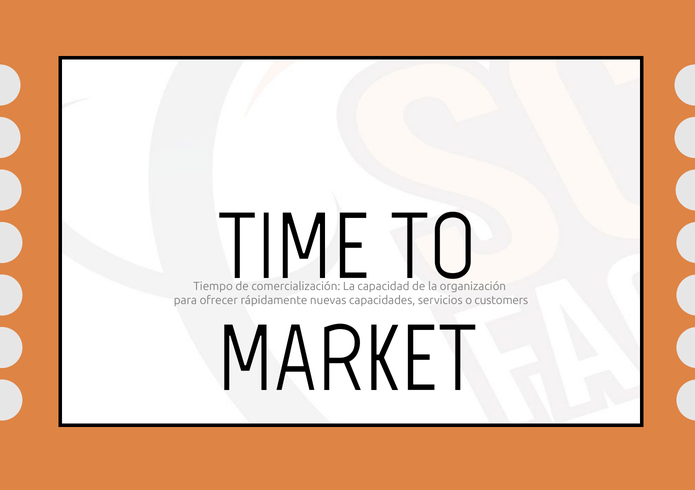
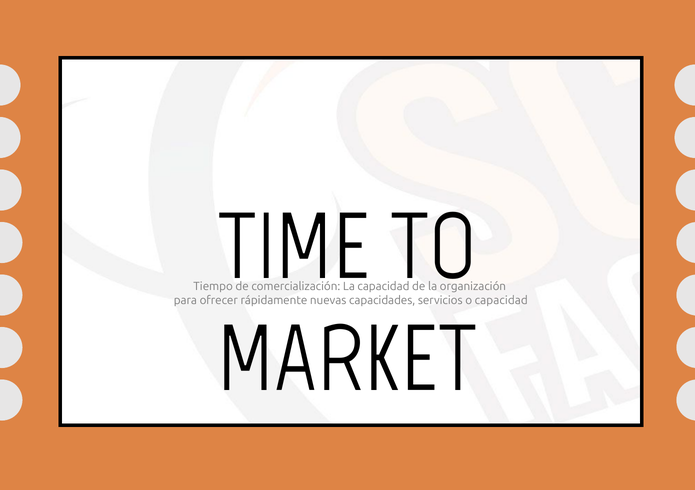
customers at (501, 300): customers -> capacidad
